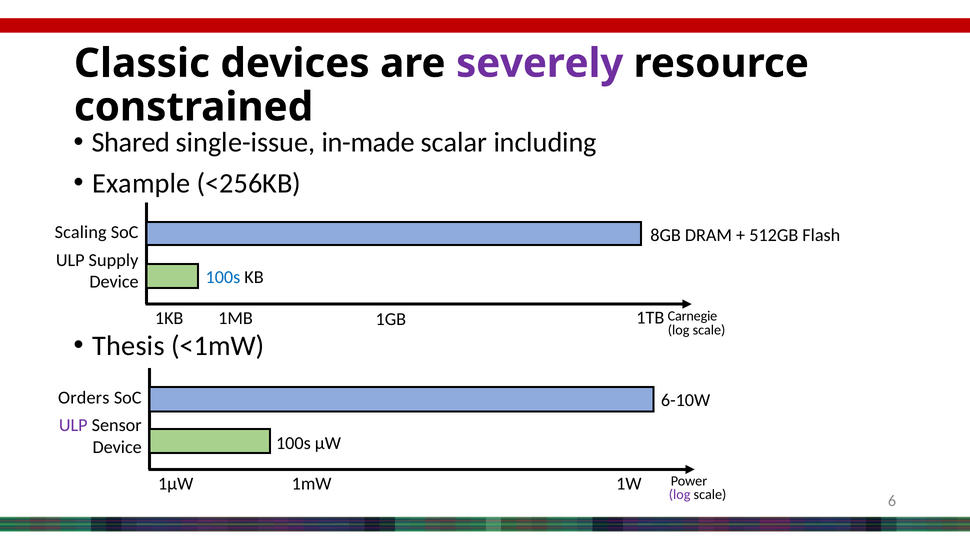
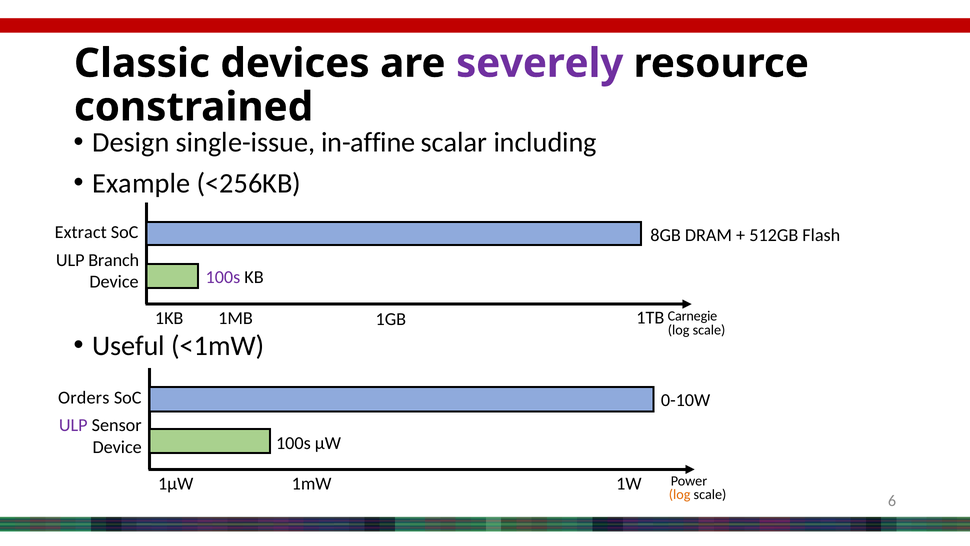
Shared: Shared -> Design
in-made: in-made -> in-affine
Scaling: Scaling -> Extract
Supply: Supply -> Branch
100s at (223, 277) colour: blue -> purple
Thesis: Thesis -> Useful
6-10W: 6-10W -> 0-10W
log at (680, 494) colour: purple -> orange
